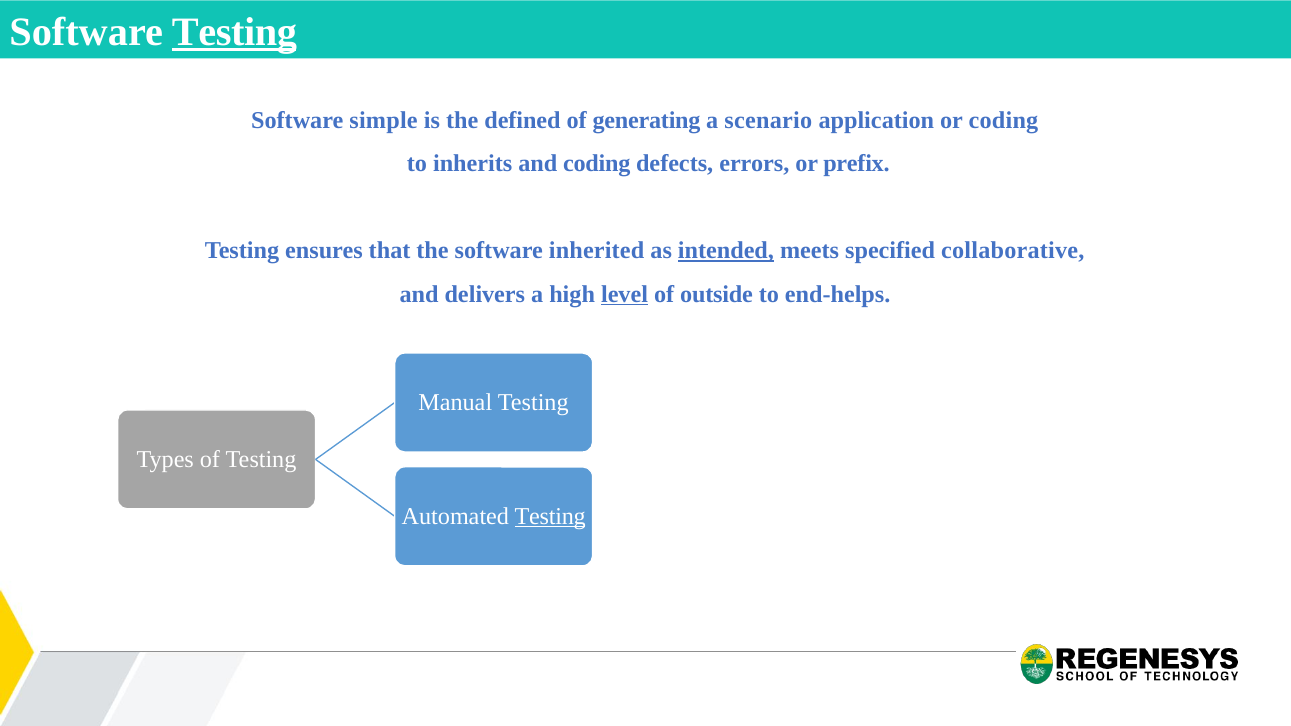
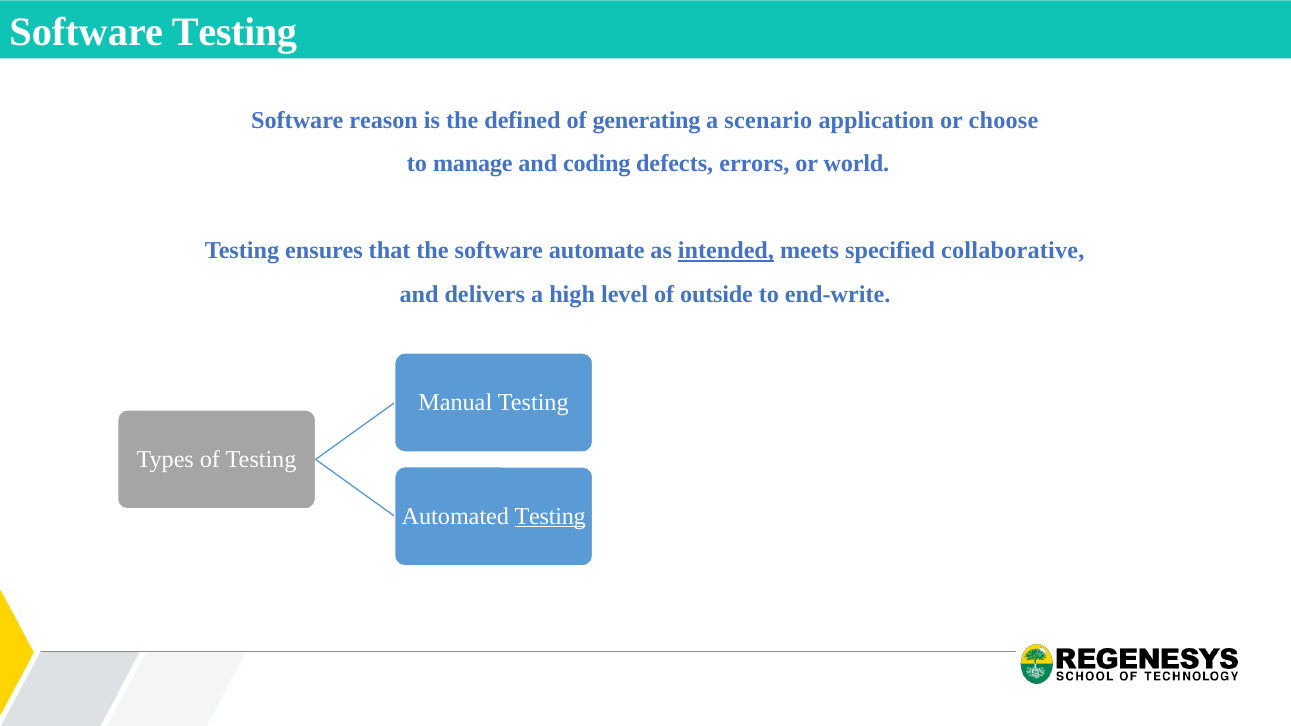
Testing at (235, 32) underline: present -> none
simple: simple -> reason
or coding: coding -> choose
inherits: inherits -> manage
prefix: prefix -> world
inherited: inherited -> automate
level underline: present -> none
end-helps: end-helps -> end-write
